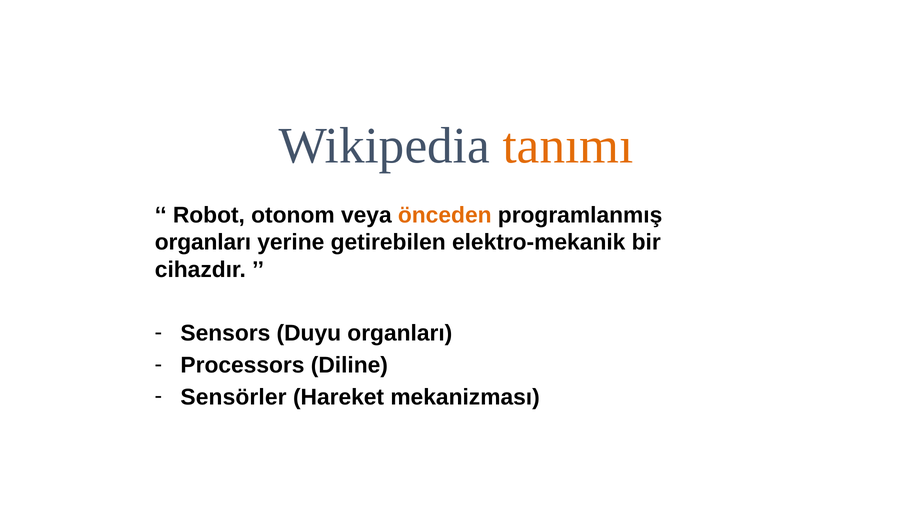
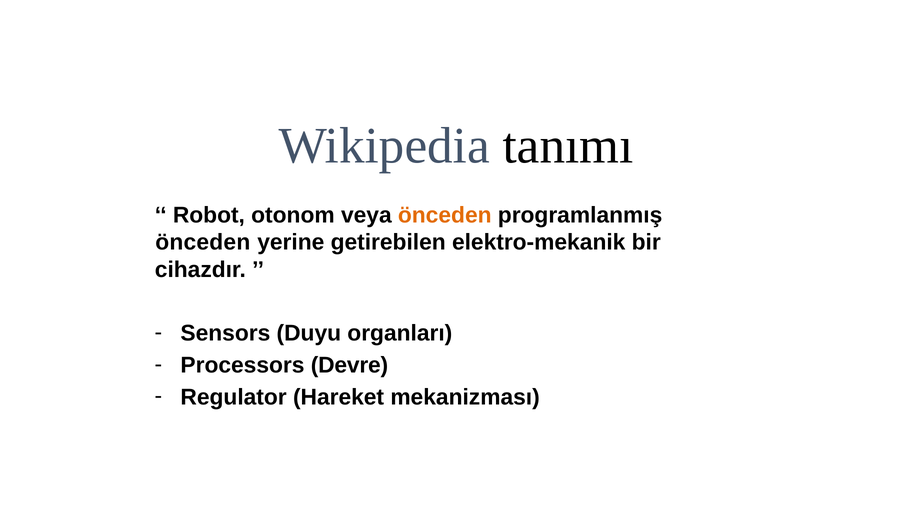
tanımı colour: orange -> black
organları at (203, 243): organları -> önceden
Diline: Diline -> Devre
Sensörler: Sensörler -> Regulator
